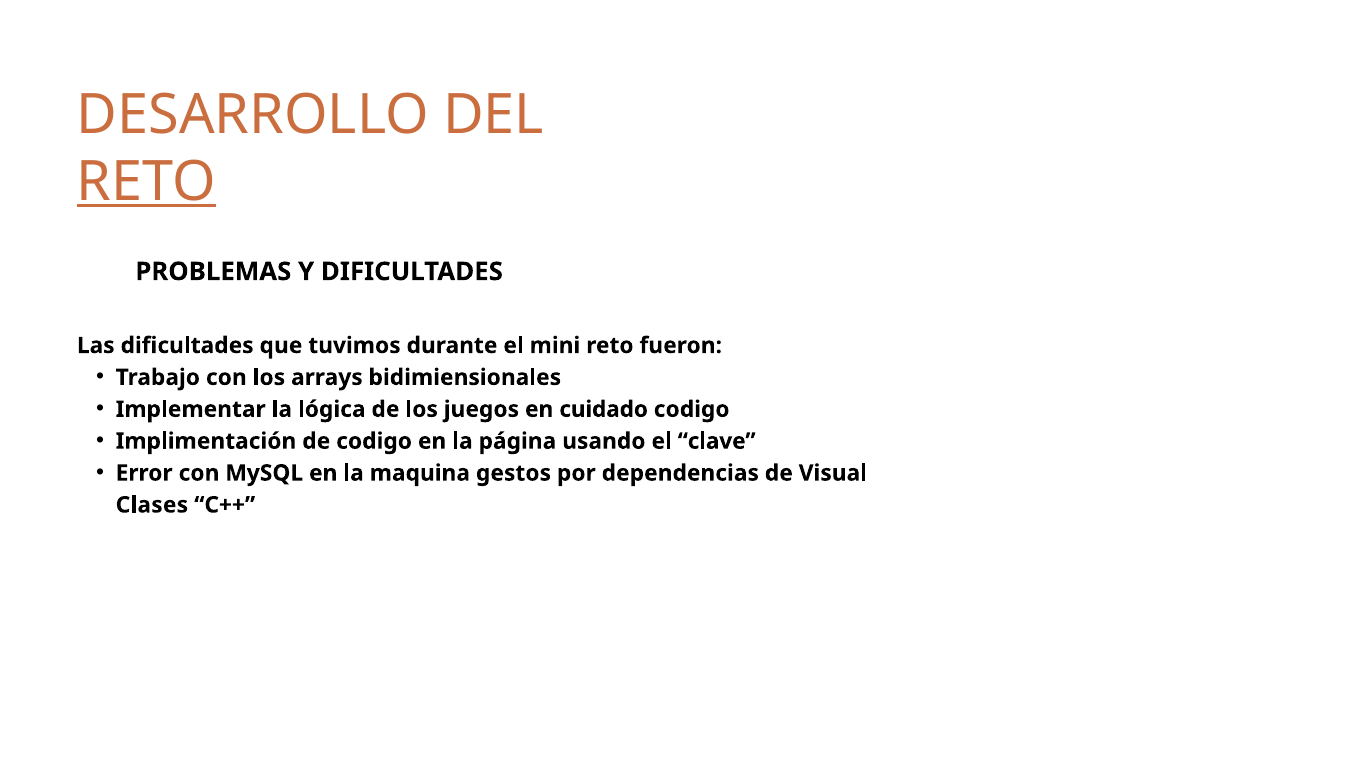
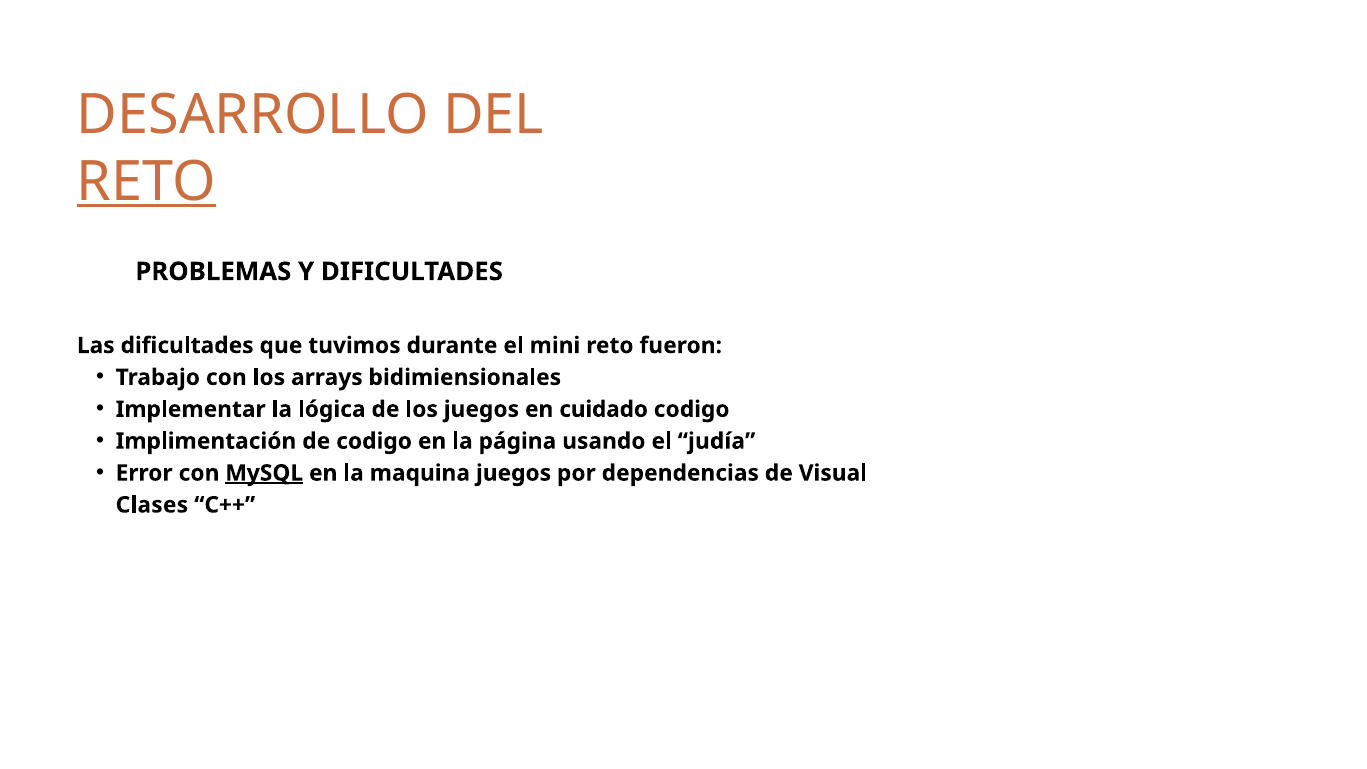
clave: clave -> judía
MySQL underline: none -> present
maquina gestos: gestos -> juegos
